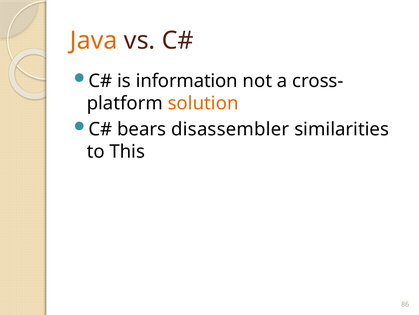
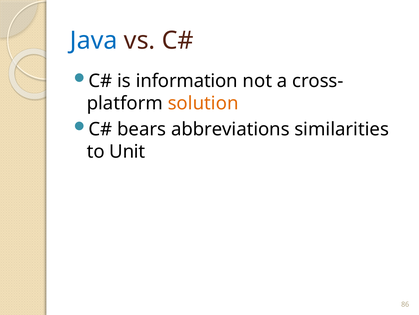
Java colour: orange -> blue
disassembler: disassembler -> abbreviations
This: This -> Unit
